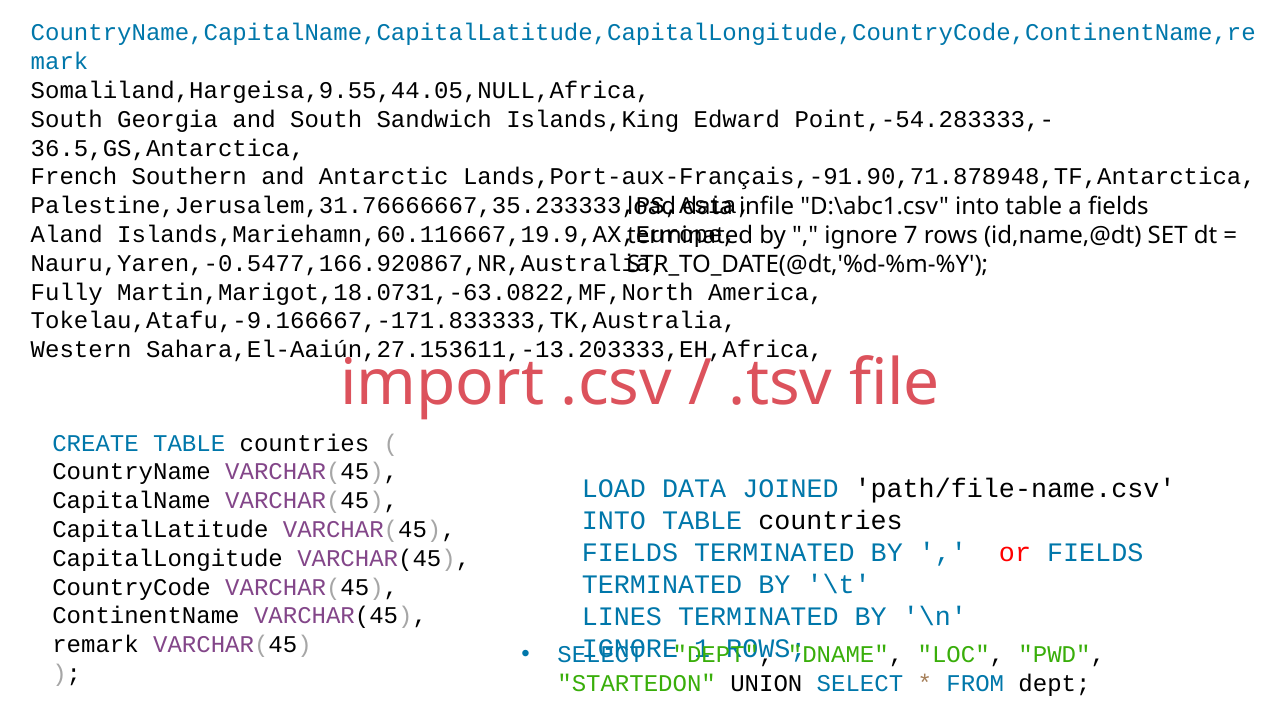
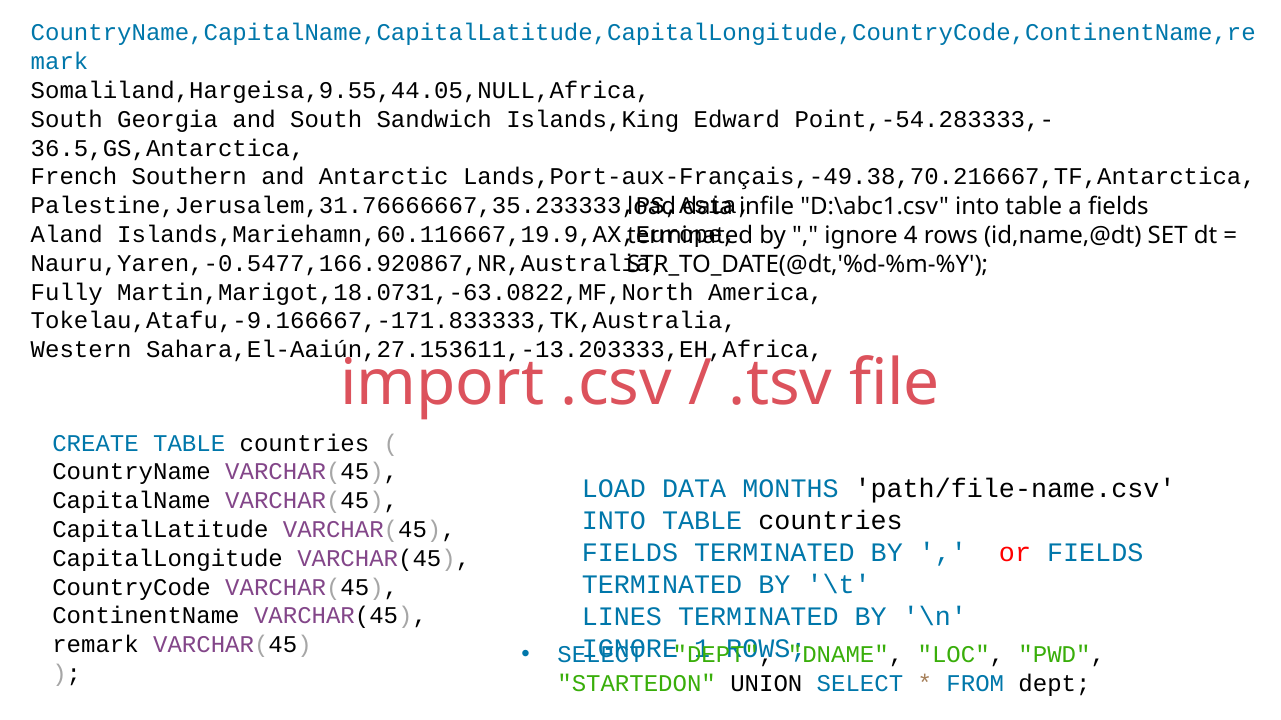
Lands,Port-aux-Français,-91.90,71.878948,TF,Antarctica: Lands,Port-aux-Français,-91.90,71.878948,TF,Antarctica -> Lands,Port-aux-Français,-49.38,70.216667,TF,Antarctica
7: 7 -> 4
JOINED: JOINED -> MONTHS
